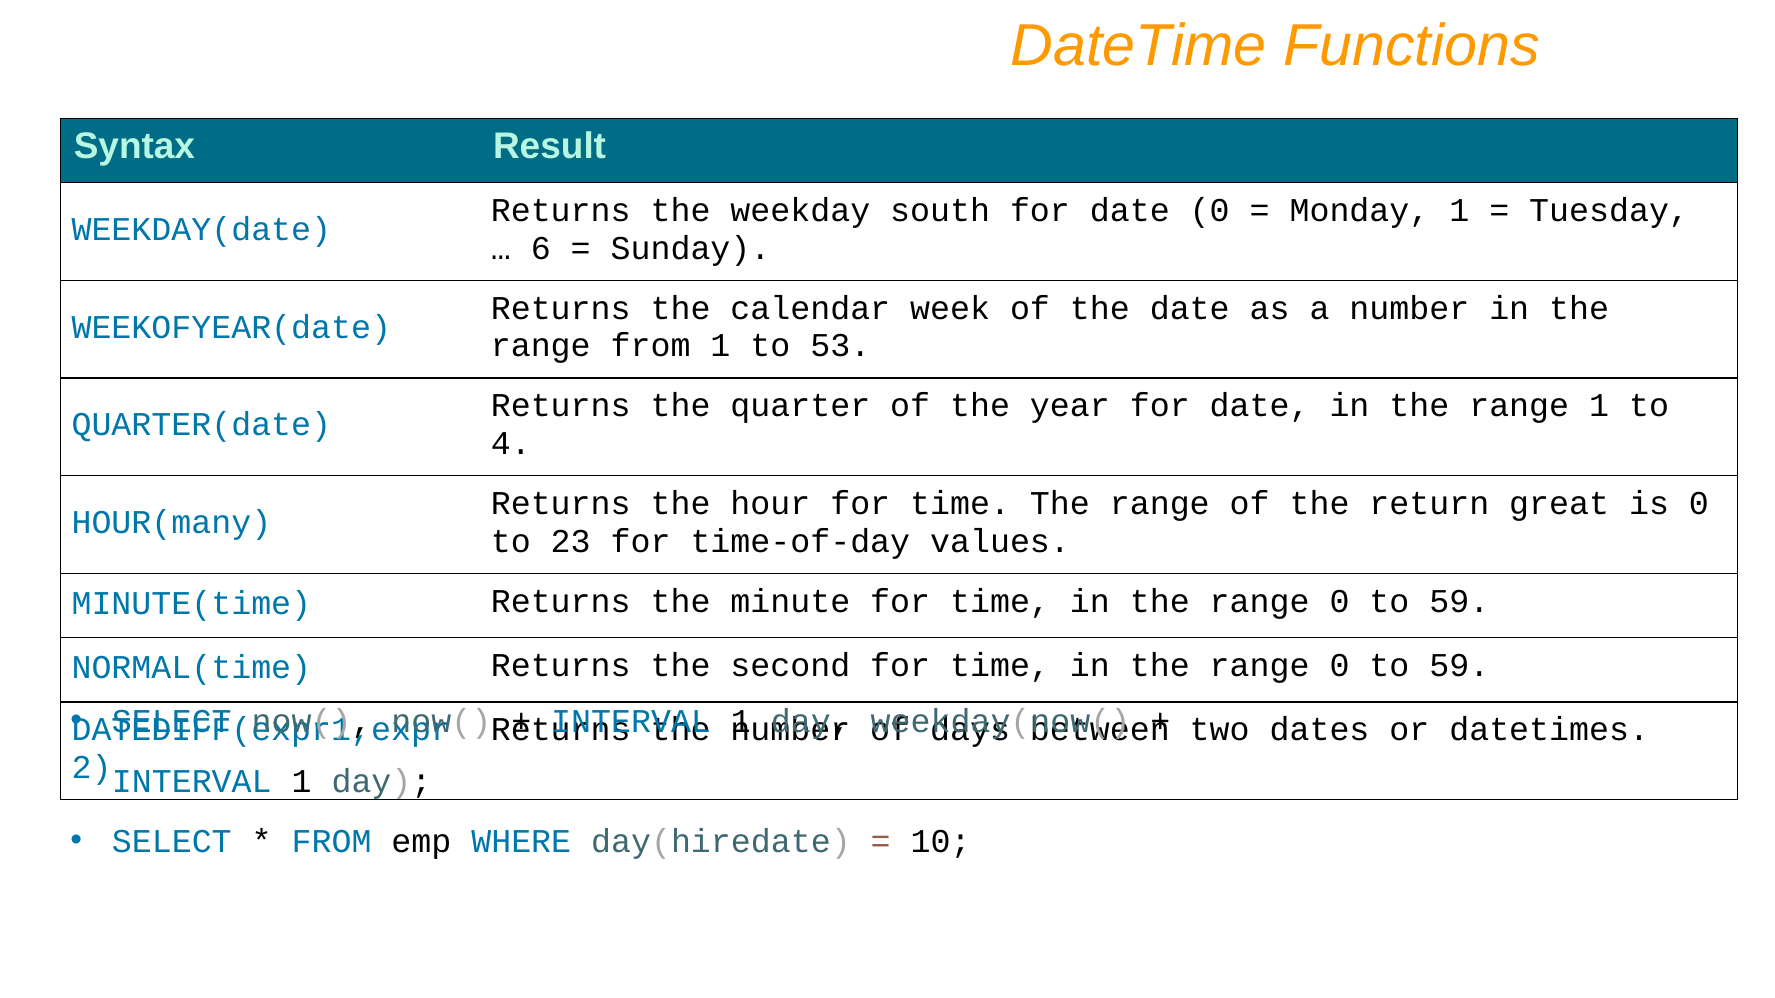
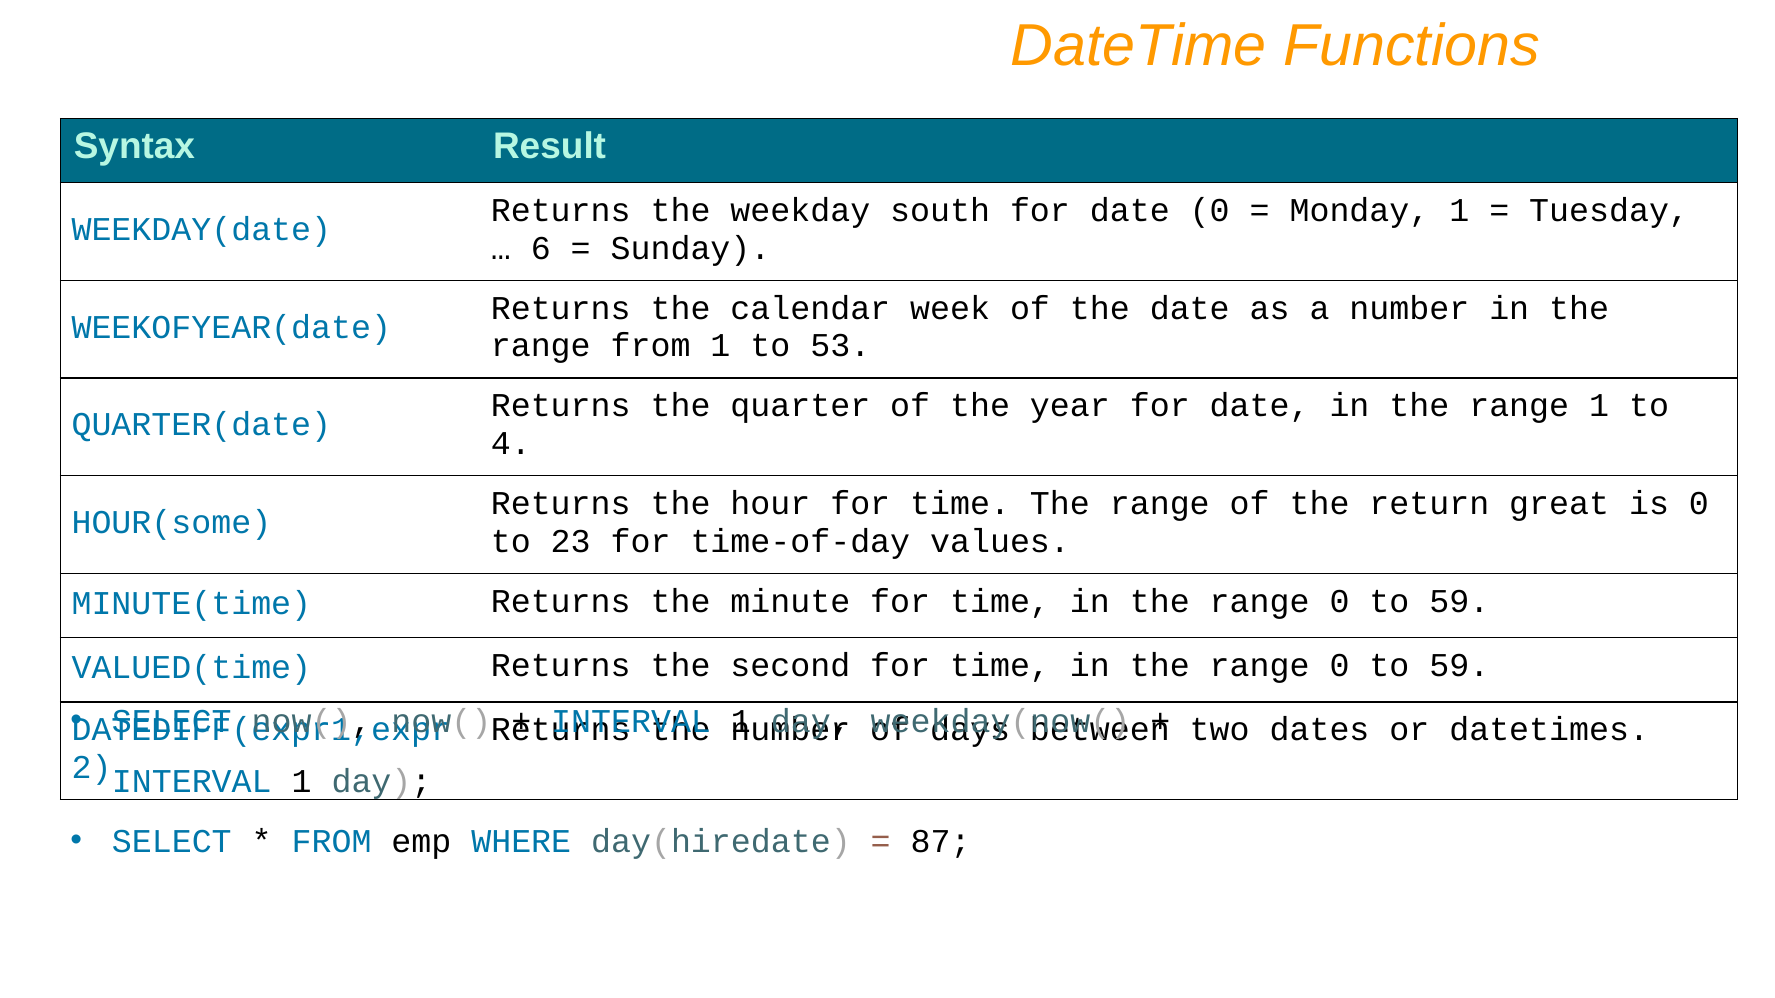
HOUR(many: HOUR(many -> HOUR(some
NORMAL(time: NORMAL(time -> VALUED(time
10: 10 -> 87
